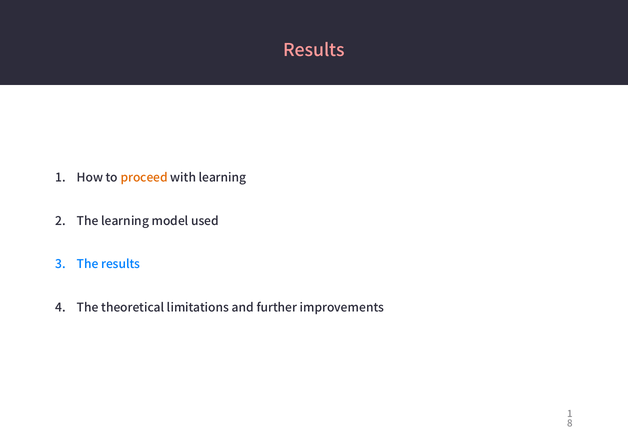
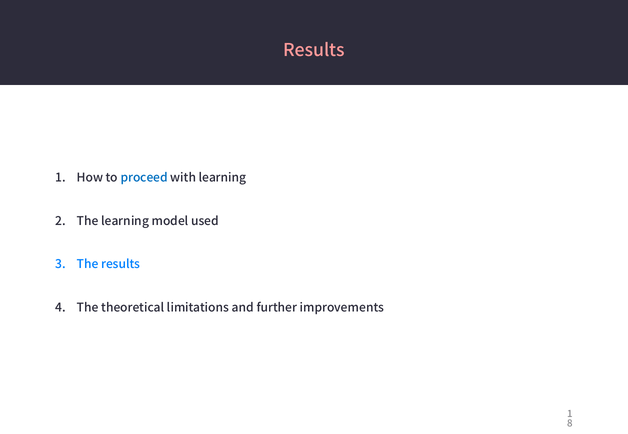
proceed colour: orange -> blue
